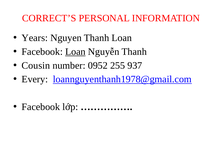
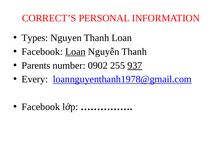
Years: Years -> Types
Cousin: Cousin -> Parents
0952: 0952 -> 0902
937 underline: none -> present
